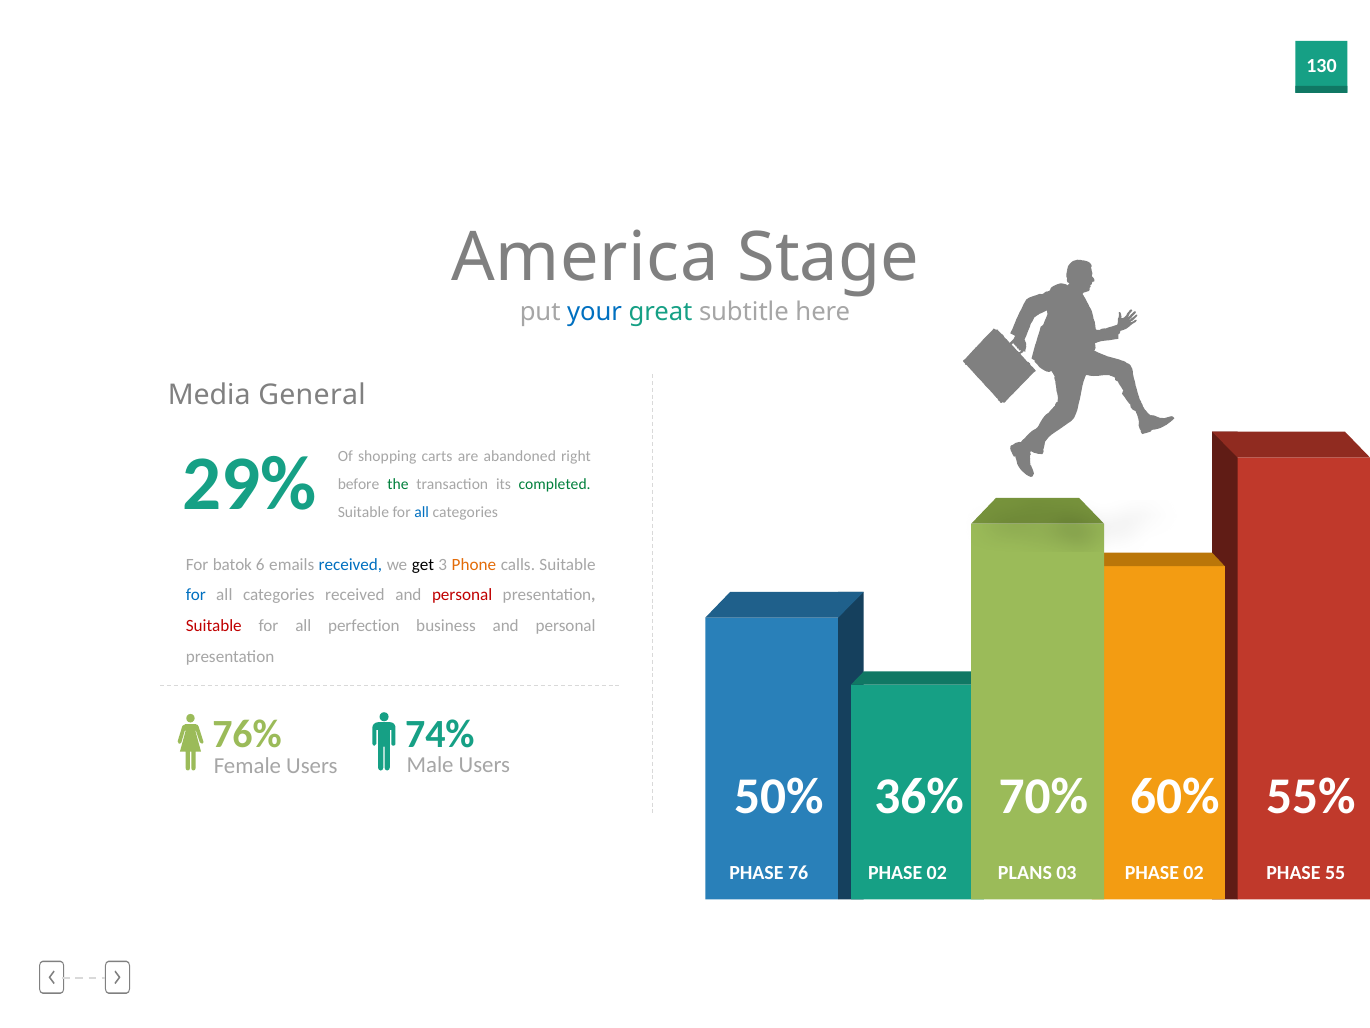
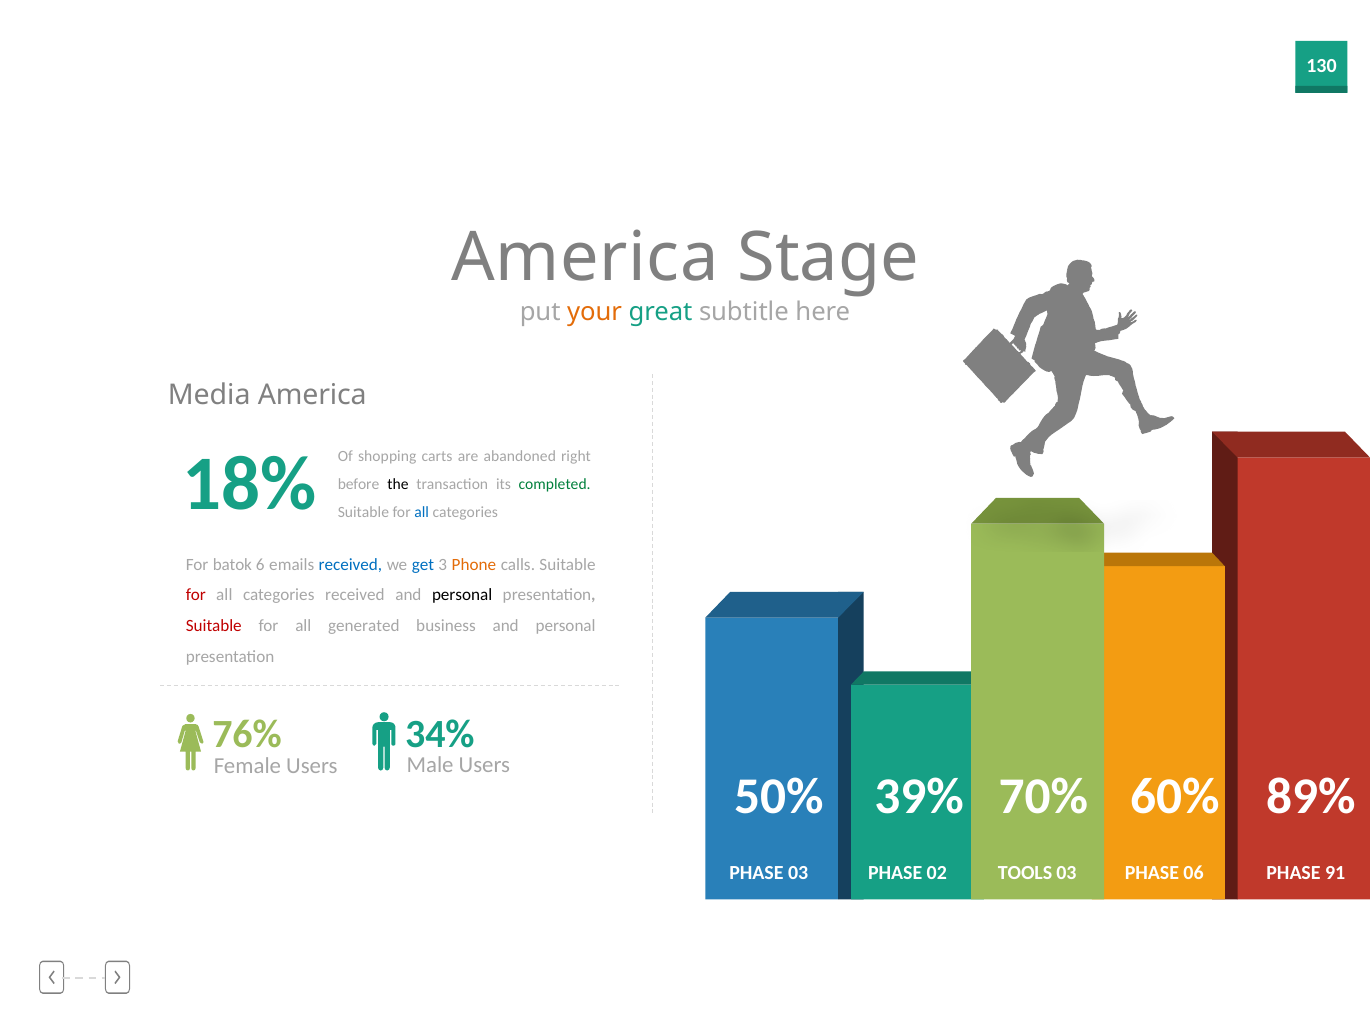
your colour: blue -> orange
Media General: General -> America
29%: 29% -> 18%
the colour: green -> black
get colour: black -> blue
for at (196, 595) colour: blue -> red
personal at (462, 595) colour: red -> black
perfection: perfection -> generated
74%: 74% -> 34%
36%: 36% -> 39%
55%: 55% -> 89%
PHASE 76: 76 -> 03
PLANS: PLANS -> TOOLS
03 PHASE 02: 02 -> 06
55: 55 -> 91
